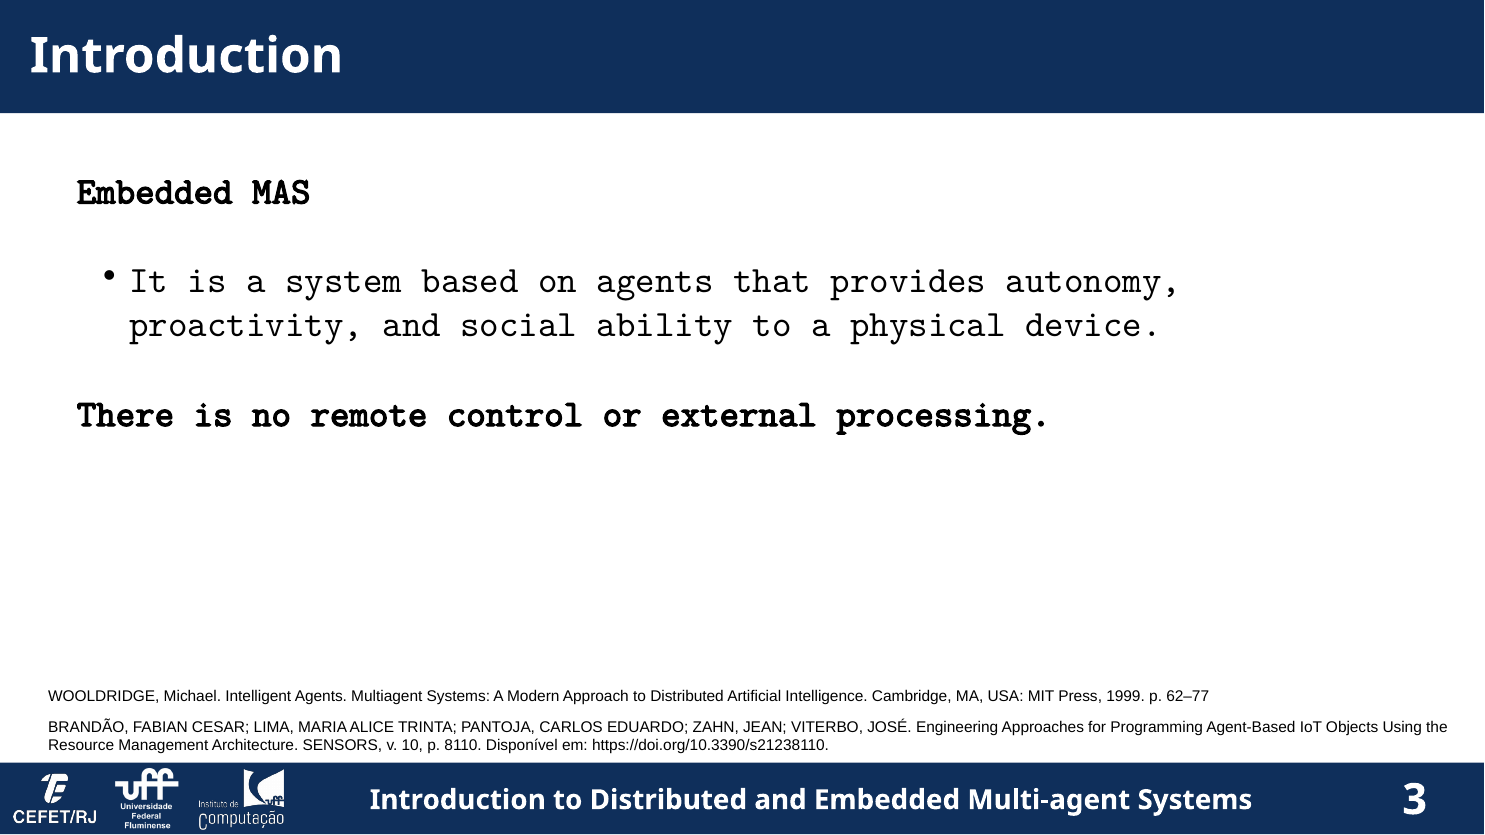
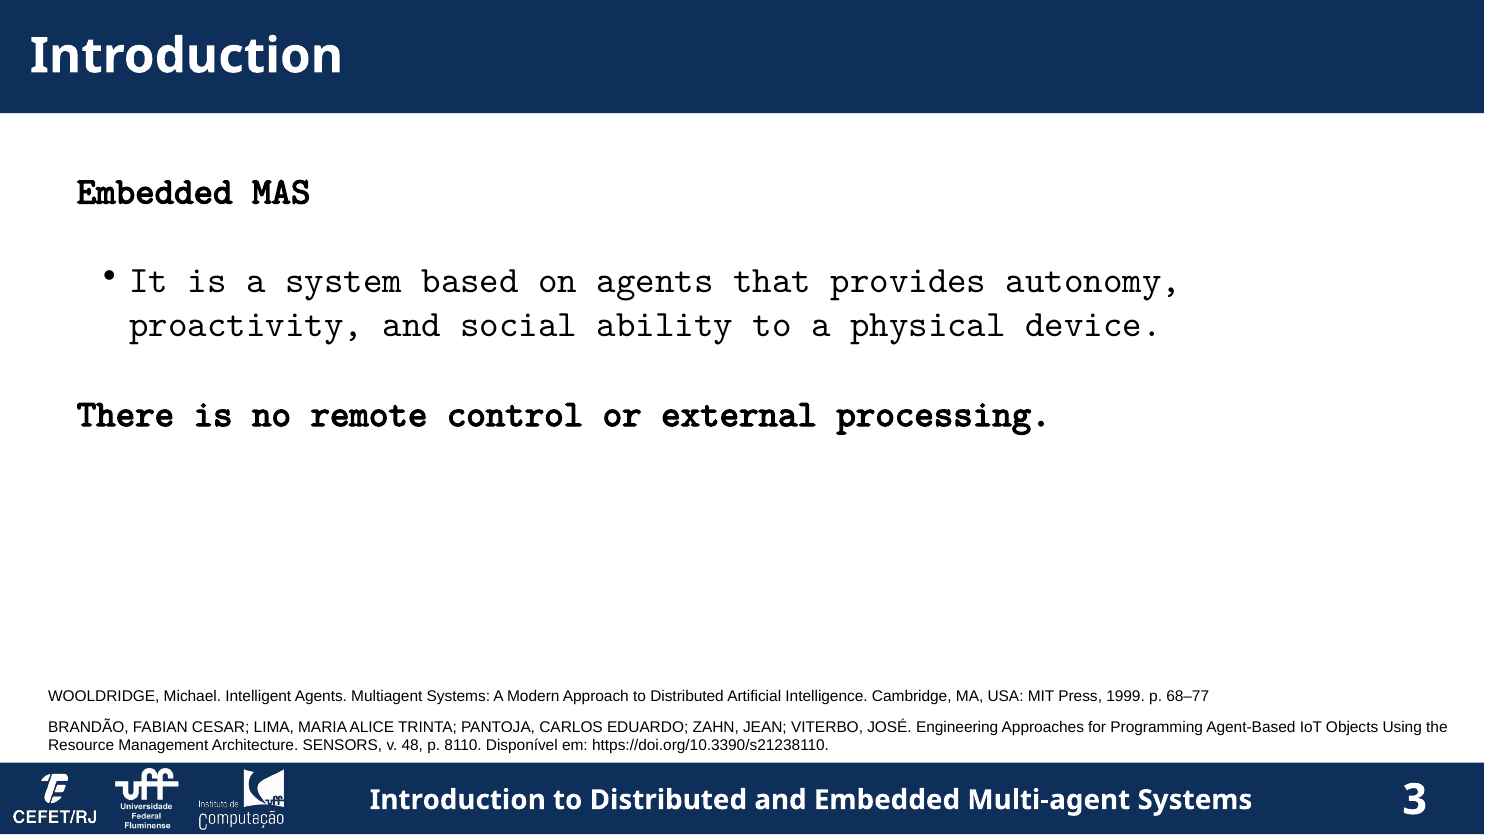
62–77: 62–77 -> 68–77
10: 10 -> 48
